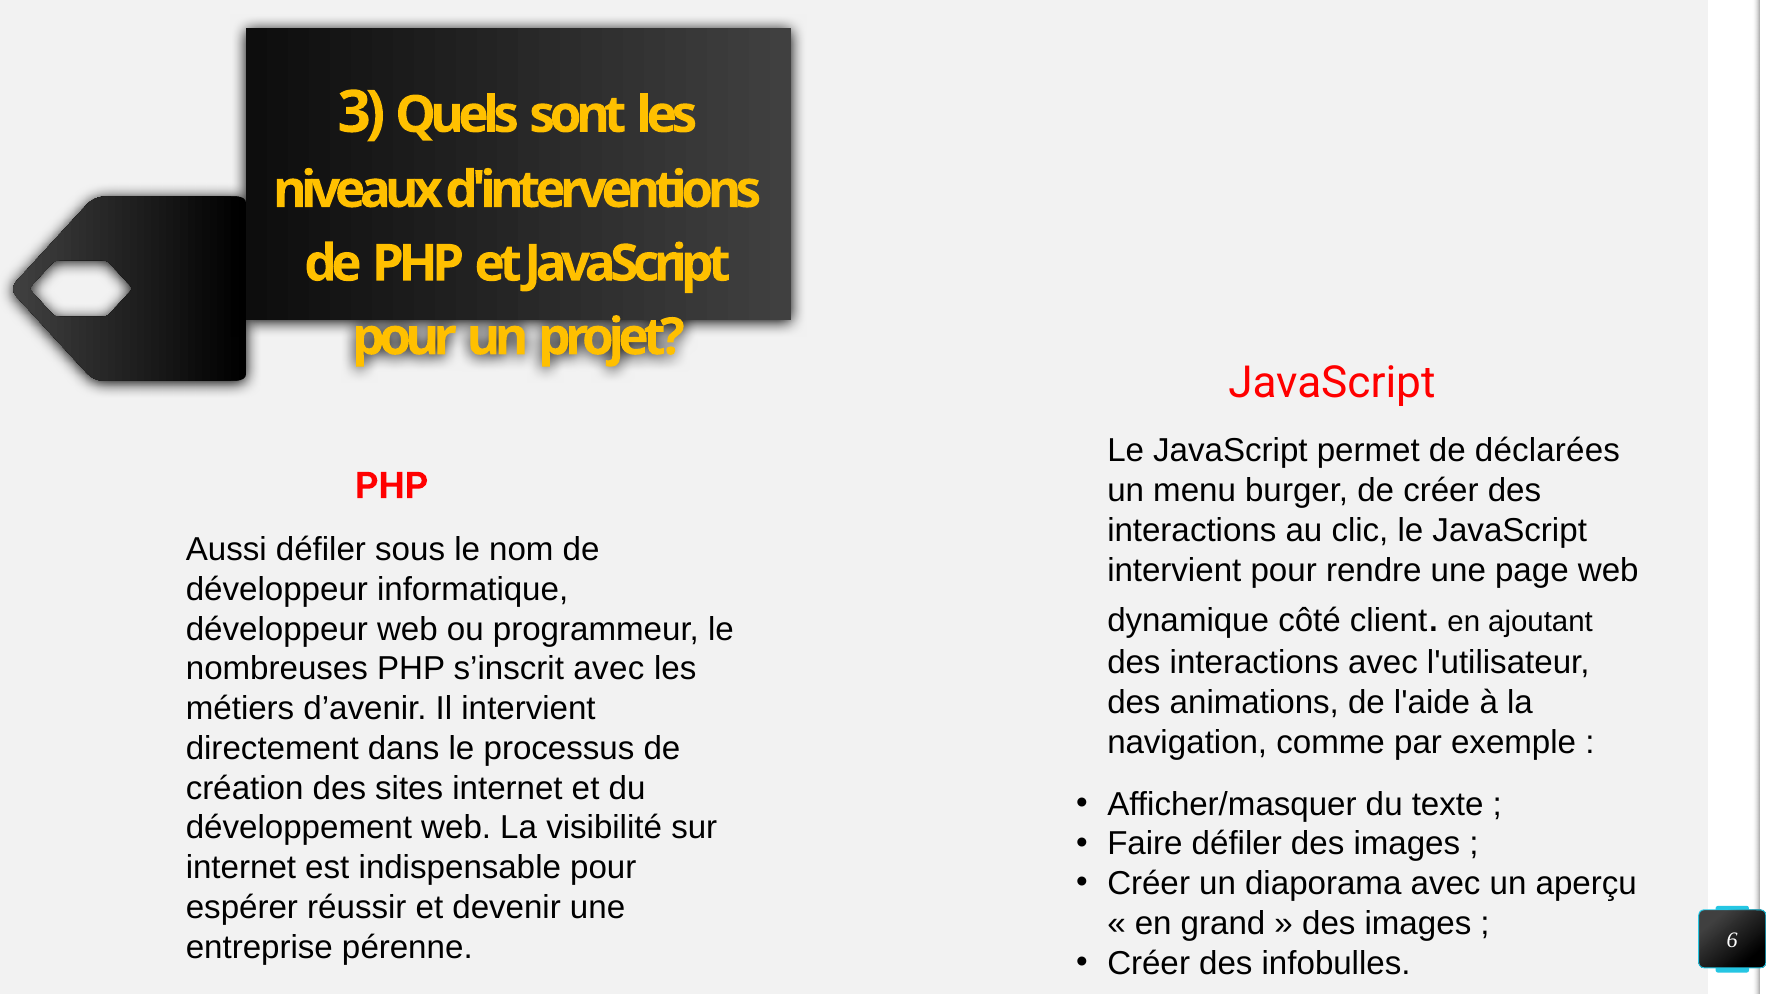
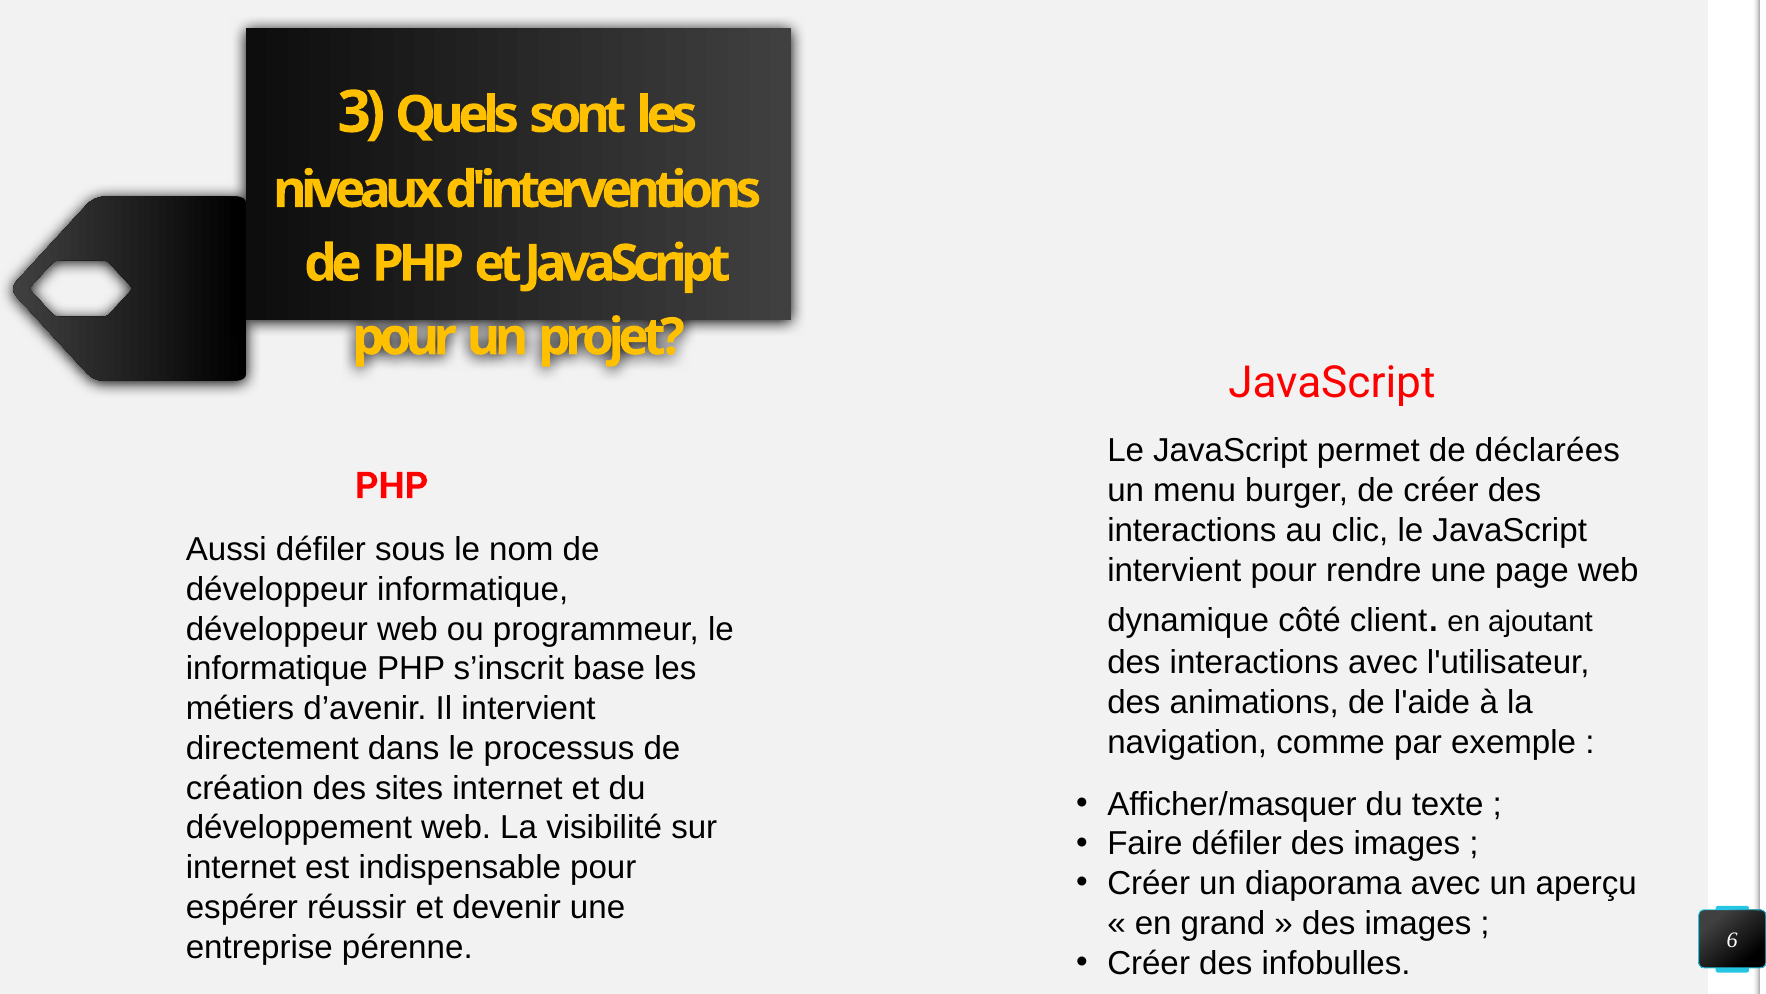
nombreuses at (277, 669): nombreuses -> informatique
s’inscrit avec: avec -> base
